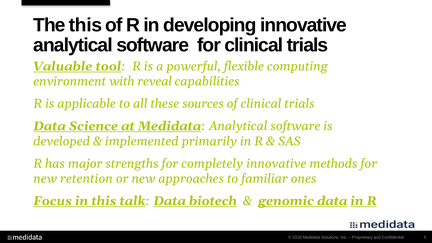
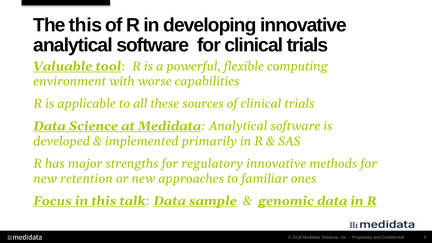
reveal: reveal -> worse
completely: completely -> regulatory
biotech: biotech -> sample
